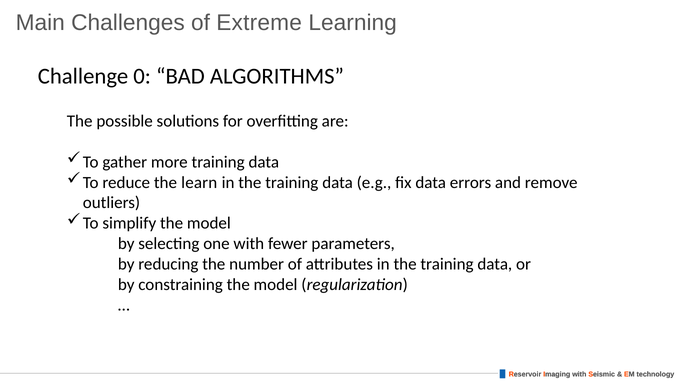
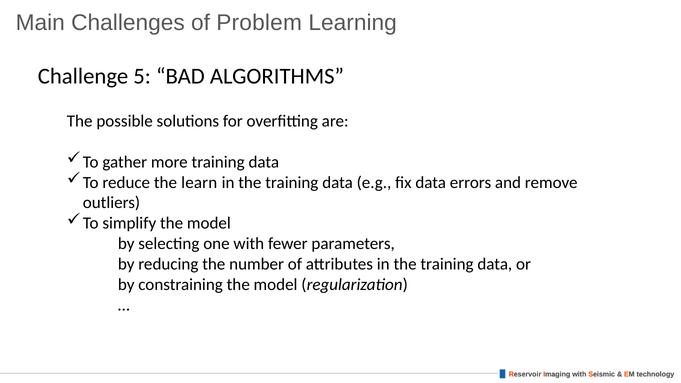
Extreme: Extreme -> Problem
0: 0 -> 5
